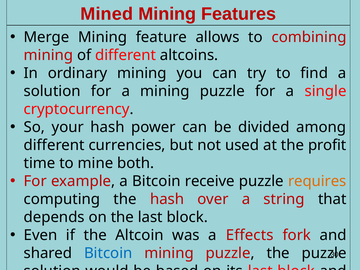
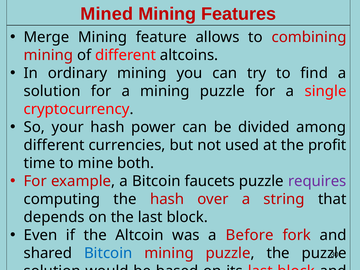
receive: receive -> faucets
requires colour: orange -> purple
Effects: Effects -> Before
